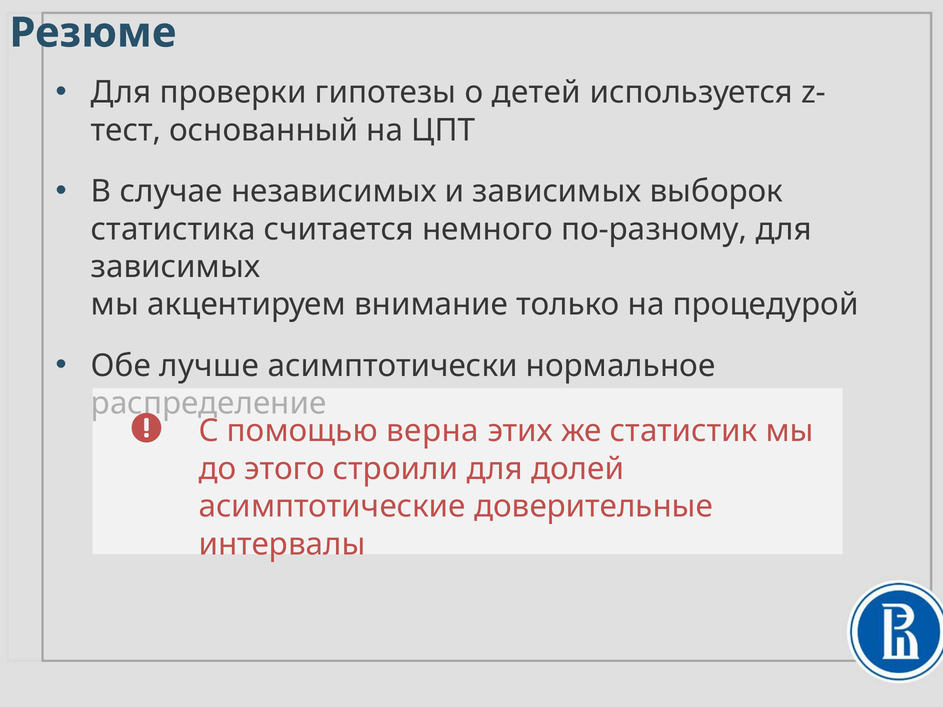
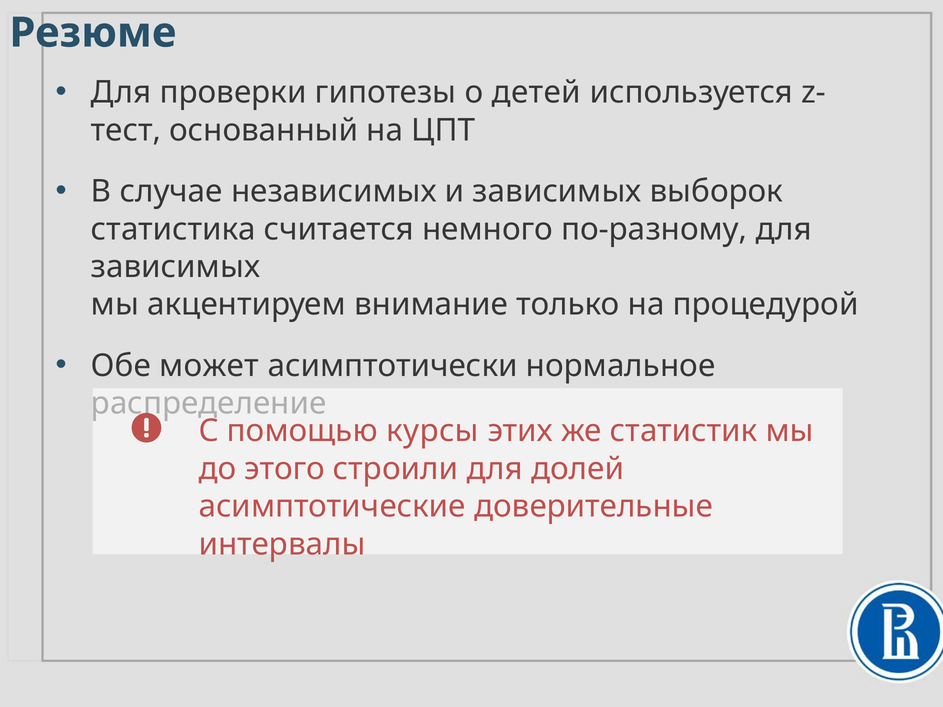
лучше: лучше -> может
верна: верна -> курсы
